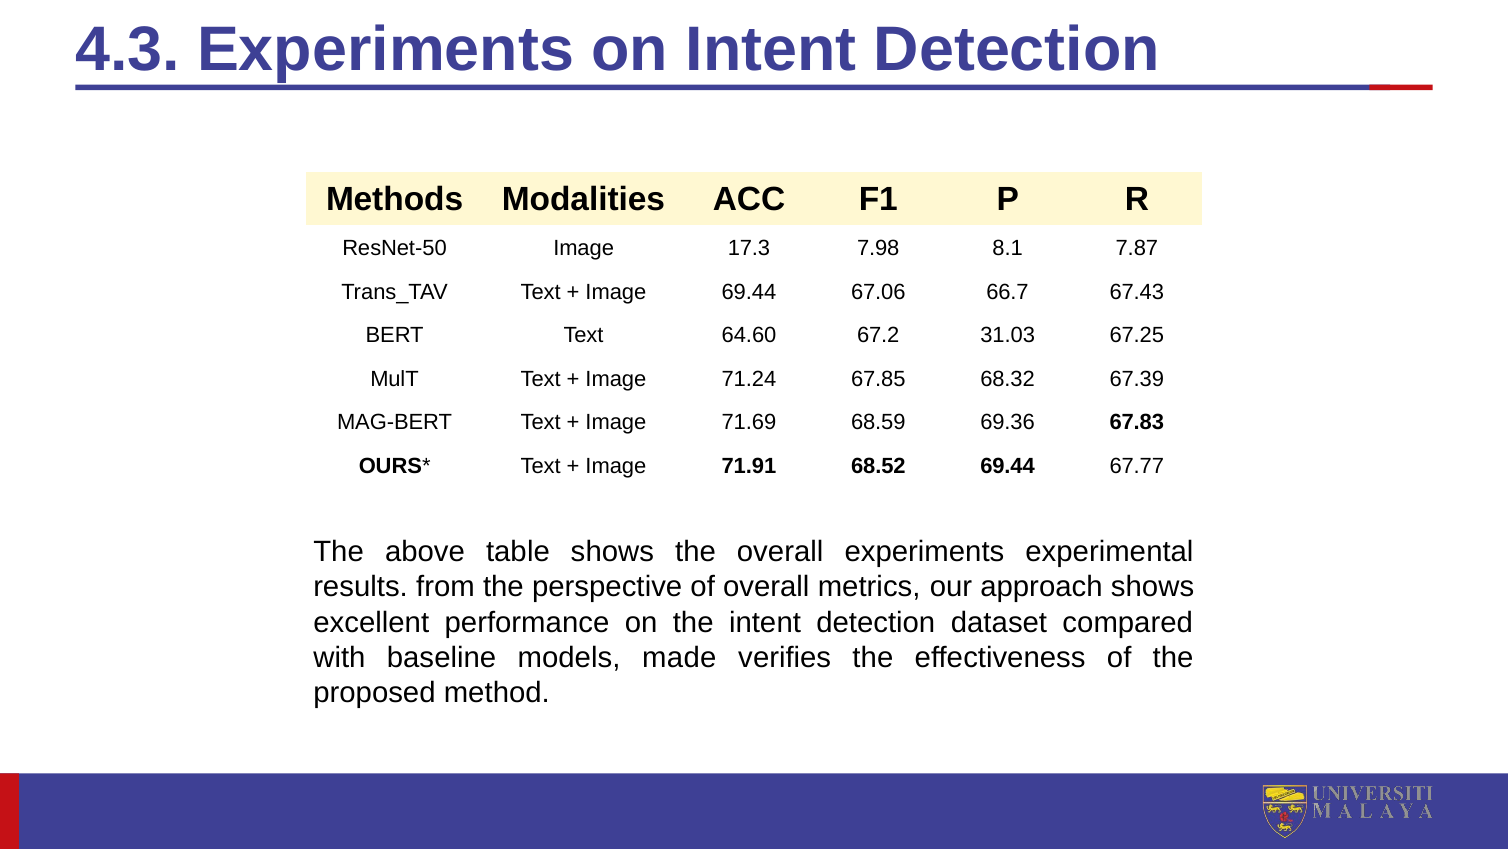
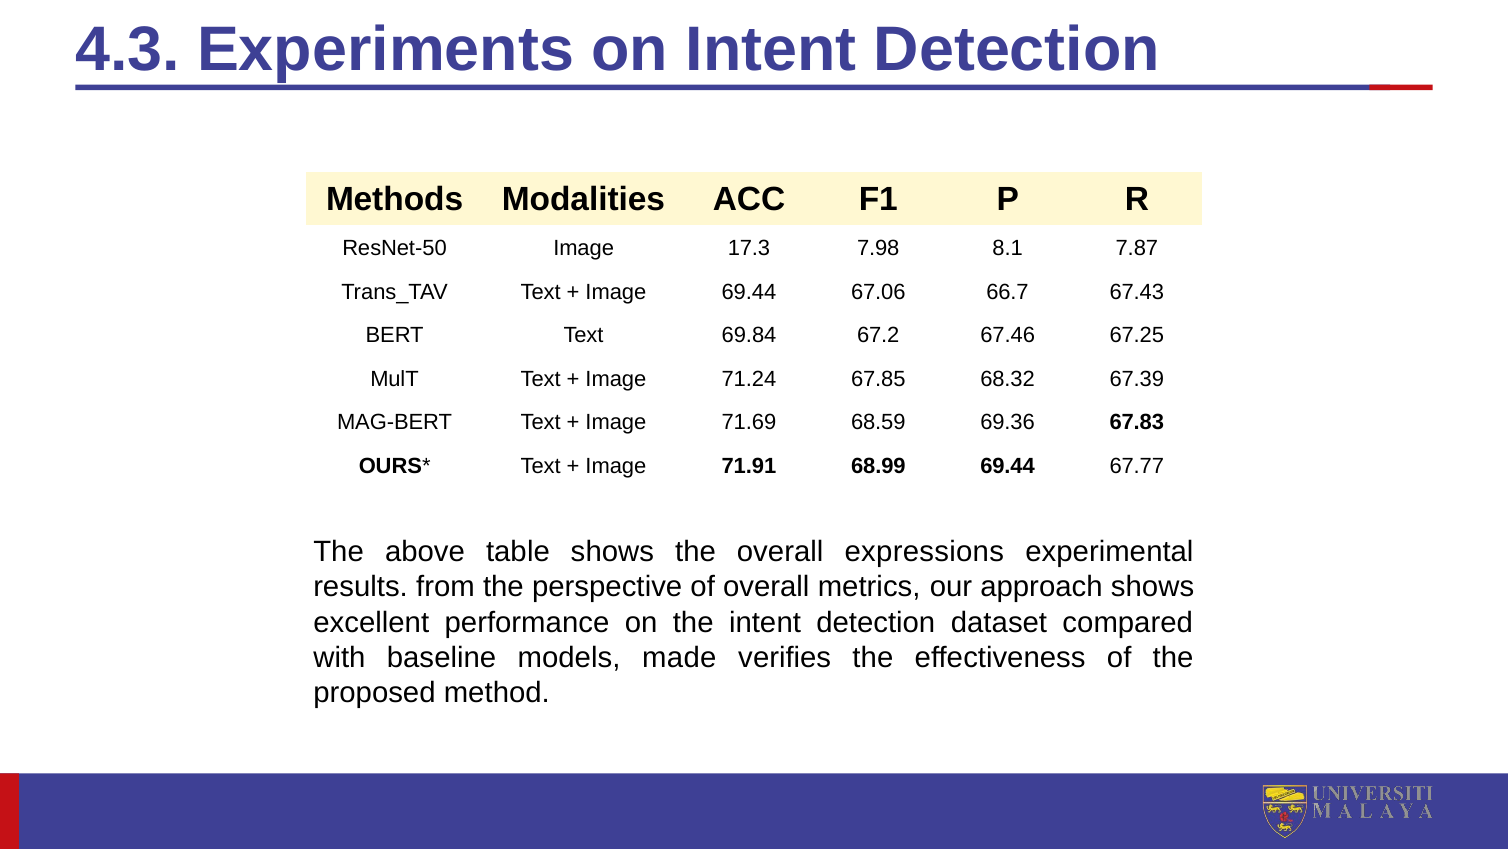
64.60: 64.60 -> 69.84
31.03: 31.03 -> 67.46
68.52: 68.52 -> 68.99
overall experiments: experiments -> expressions
